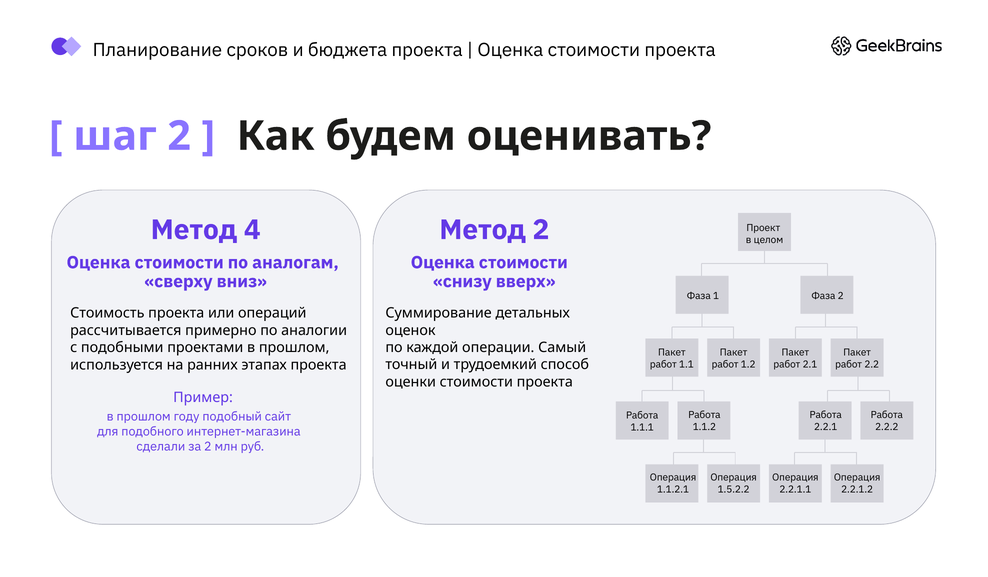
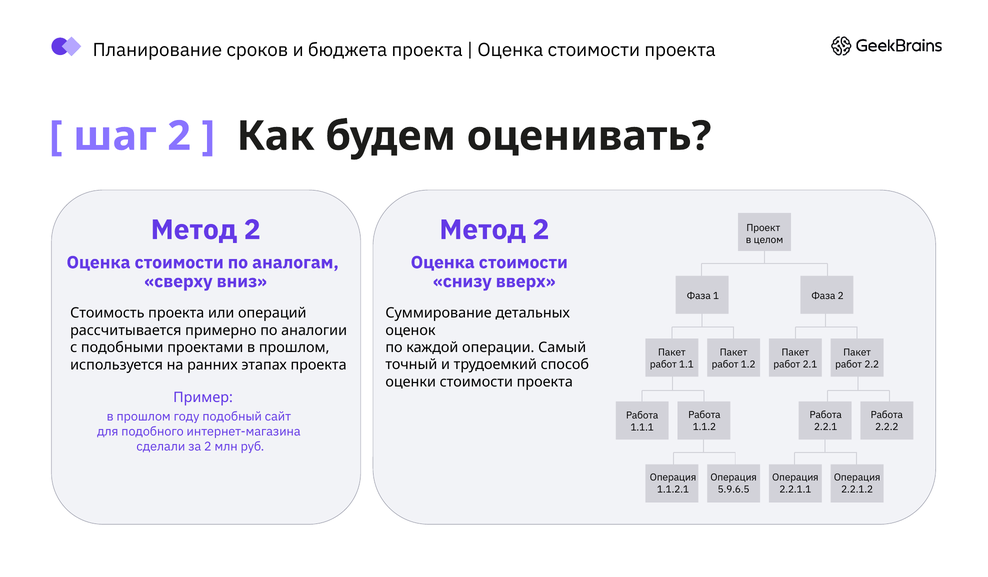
4 at (252, 230): 4 -> 2
1.5.2.2: 1.5.2.2 -> 5.9.6.5
